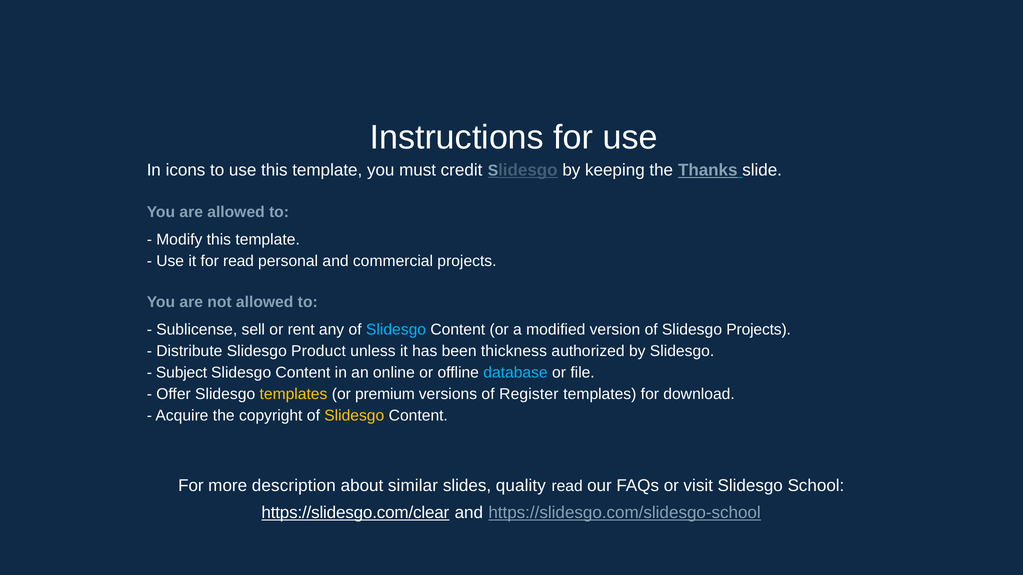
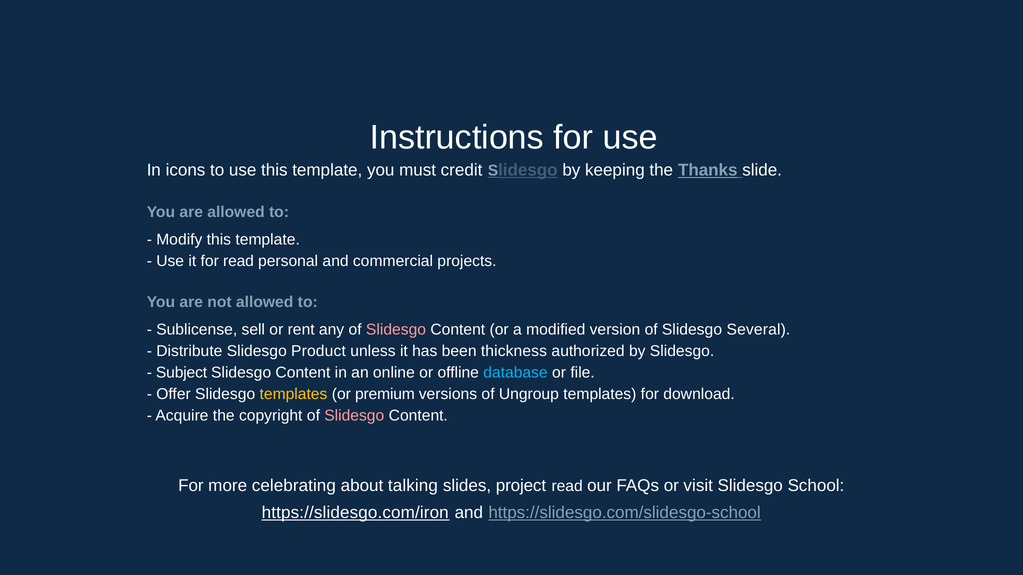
Slidesgo at (396, 330) colour: light blue -> pink
Slidesgo Projects: Projects -> Several
Register: Register -> Ungroup
Slidesgo at (354, 416) colour: yellow -> pink
description: description -> celebrating
similar: similar -> talking
quality: quality -> project
https://slidesgo.com/clear: https://slidesgo.com/clear -> https://slidesgo.com/iron
